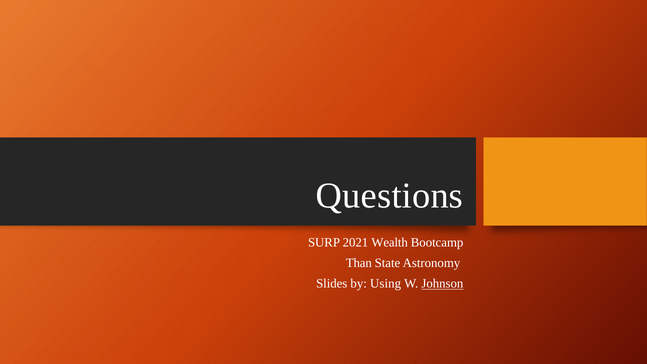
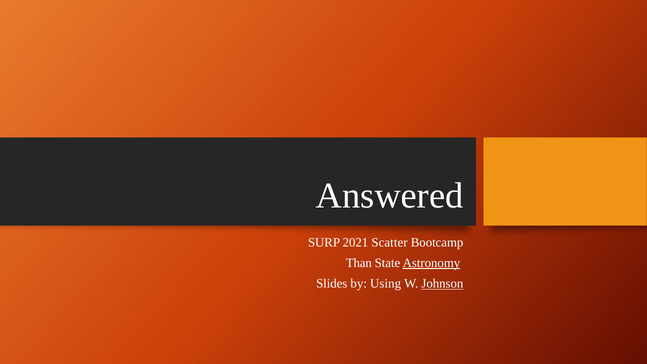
Questions: Questions -> Answered
Wealth: Wealth -> Scatter
Astronomy underline: none -> present
